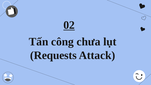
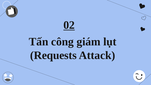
chưa: chưa -> giám
